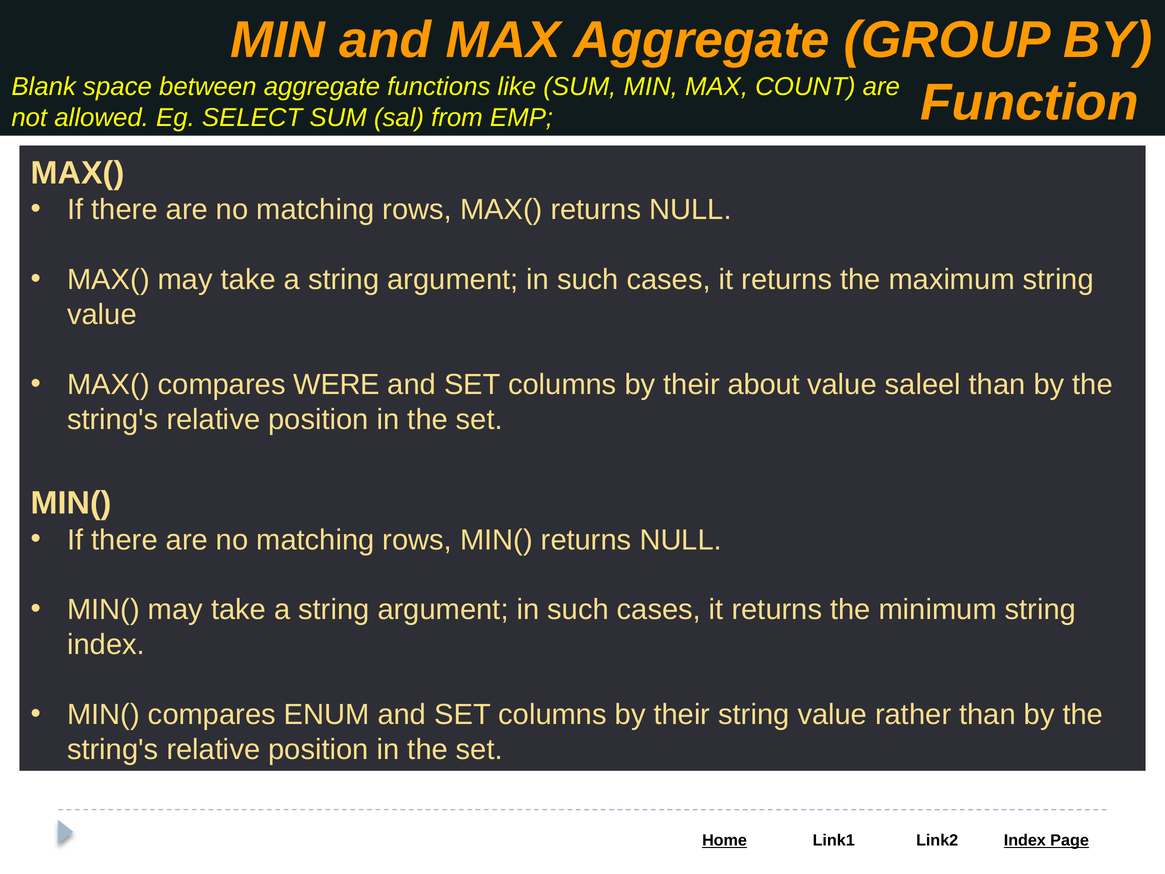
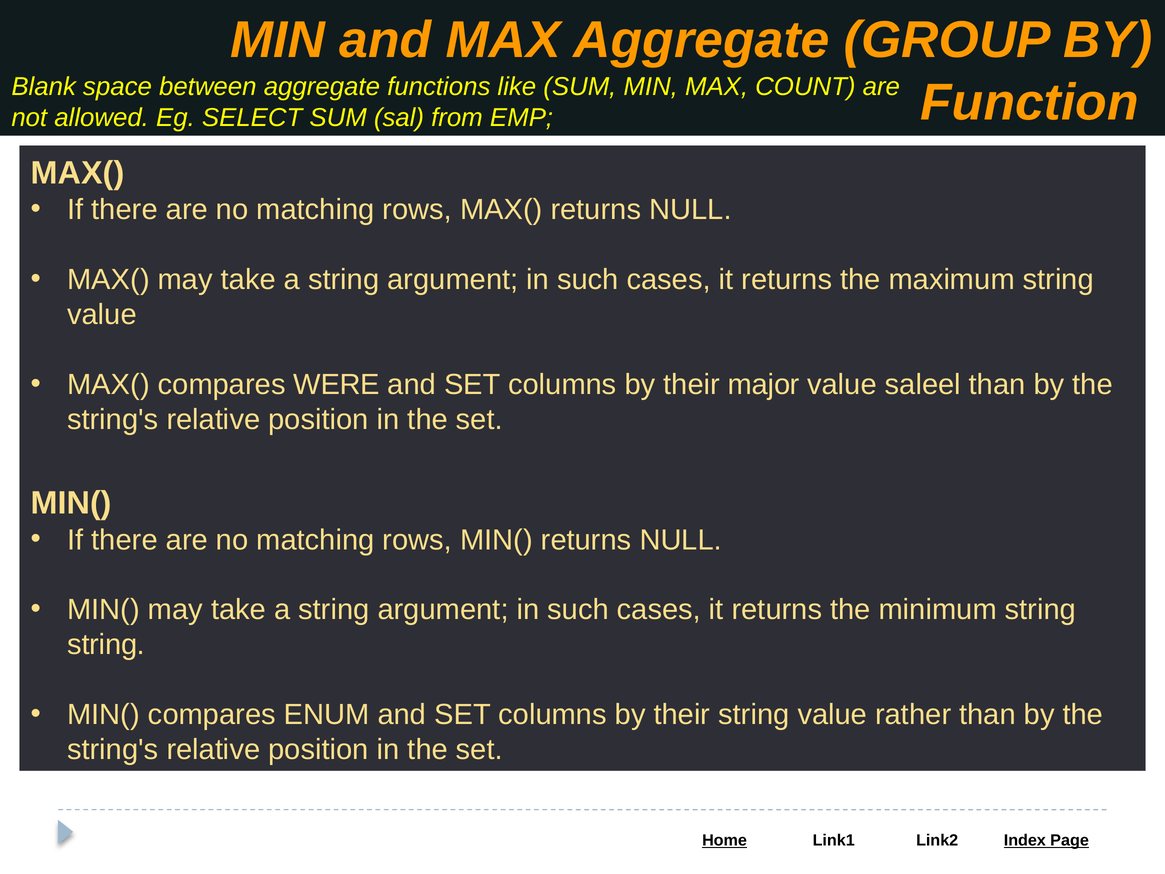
about: about -> major
index at (106, 645): index -> string
